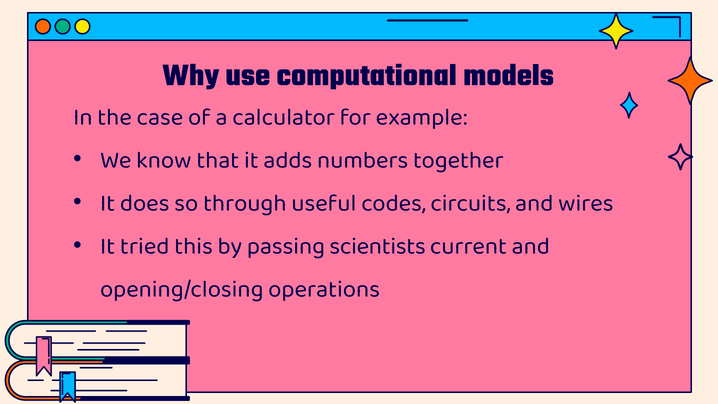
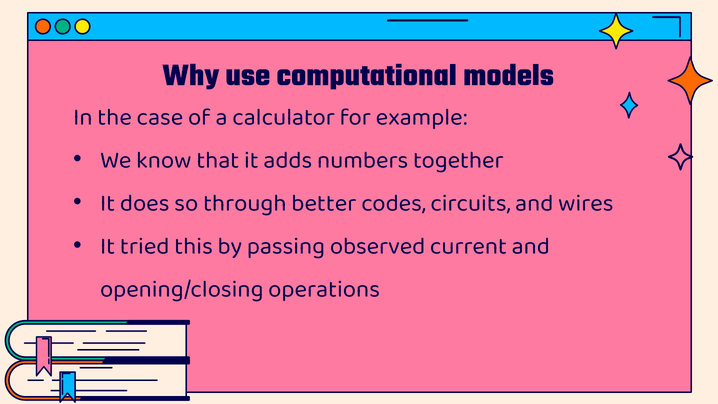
useful: useful -> better
scientists: scientists -> observed
